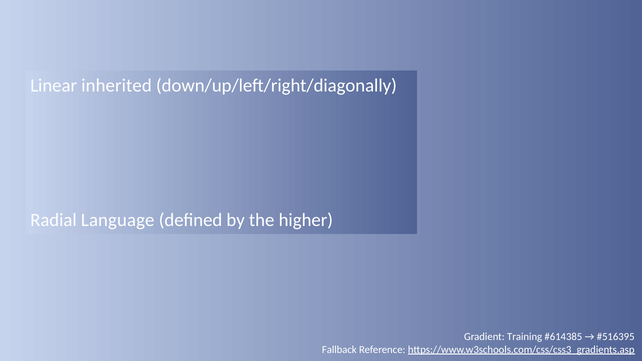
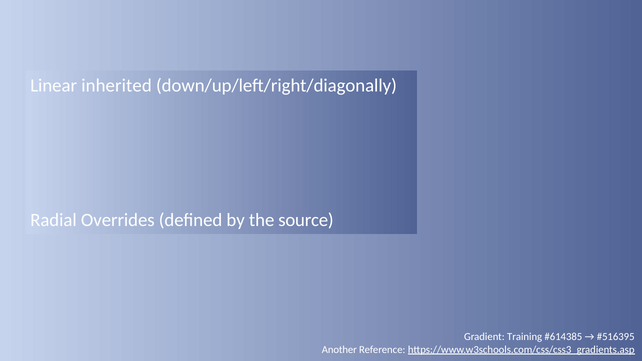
Language: Language -> Overrides
higher: higher -> source
Fallback: Fallback -> Another
